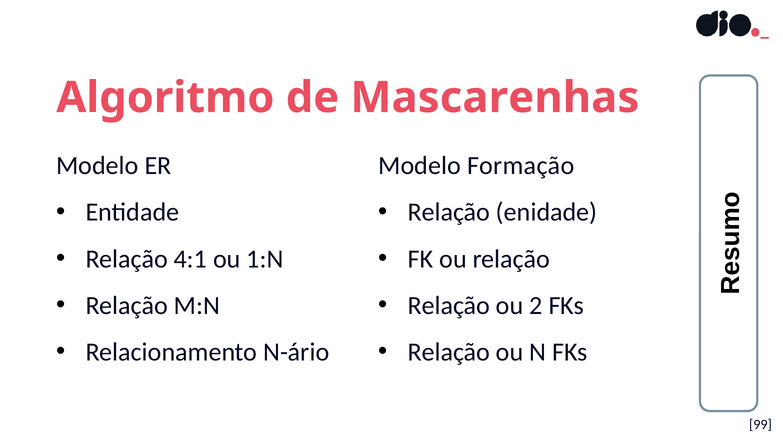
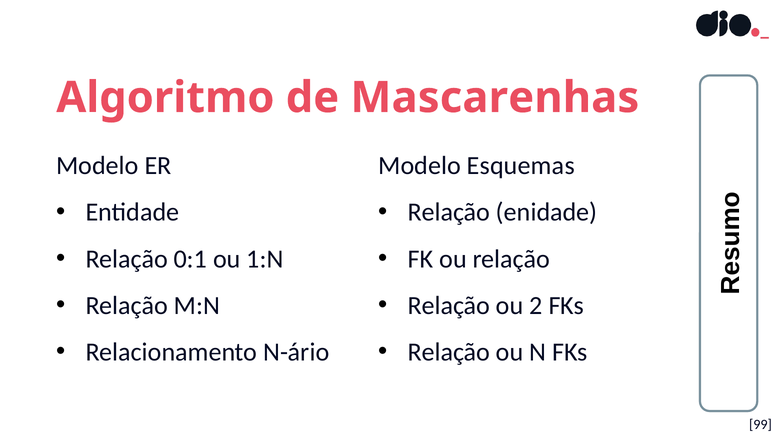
Formação: Formação -> Esquemas
4:1: 4:1 -> 0:1
